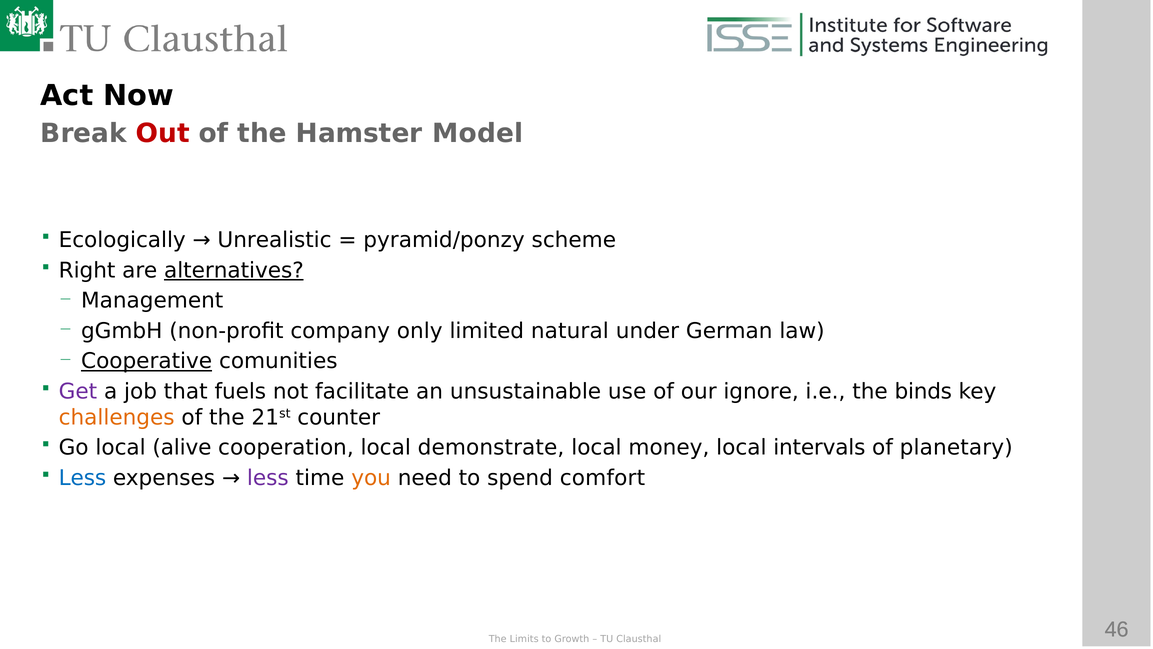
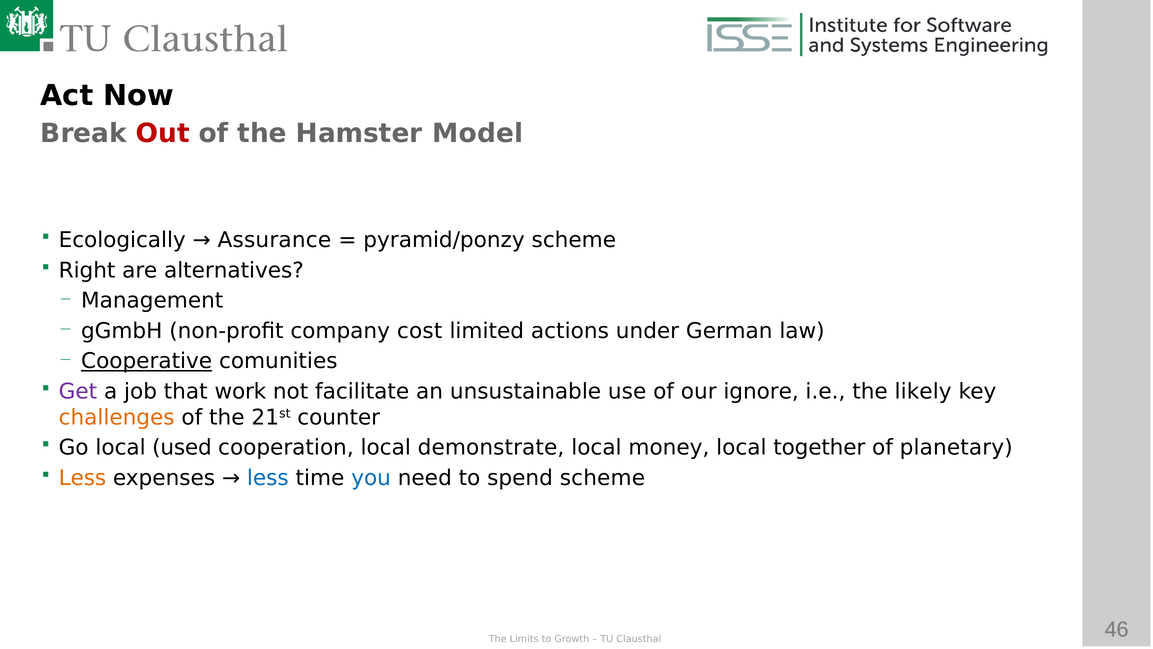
Unrealistic: Unrealistic -> Assurance
alternatives underline: present -> none
only: only -> cost
natural: natural -> actions
fuels: fuels -> work
binds: binds -> likely
alive: alive -> used
intervals: intervals -> together
Less at (82, 478) colour: blue -> orange
less at (268, 478) colour: purple -> blue
you colour: orange -> blue
spend comfort: comfort -> scheme
